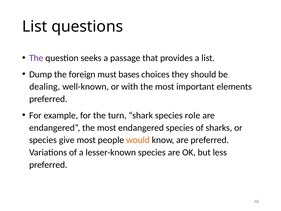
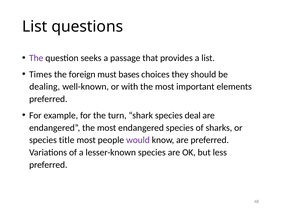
Dump: Dump -> Times
role: role -> deal
give: give -> title
would colour: orange -> purple
